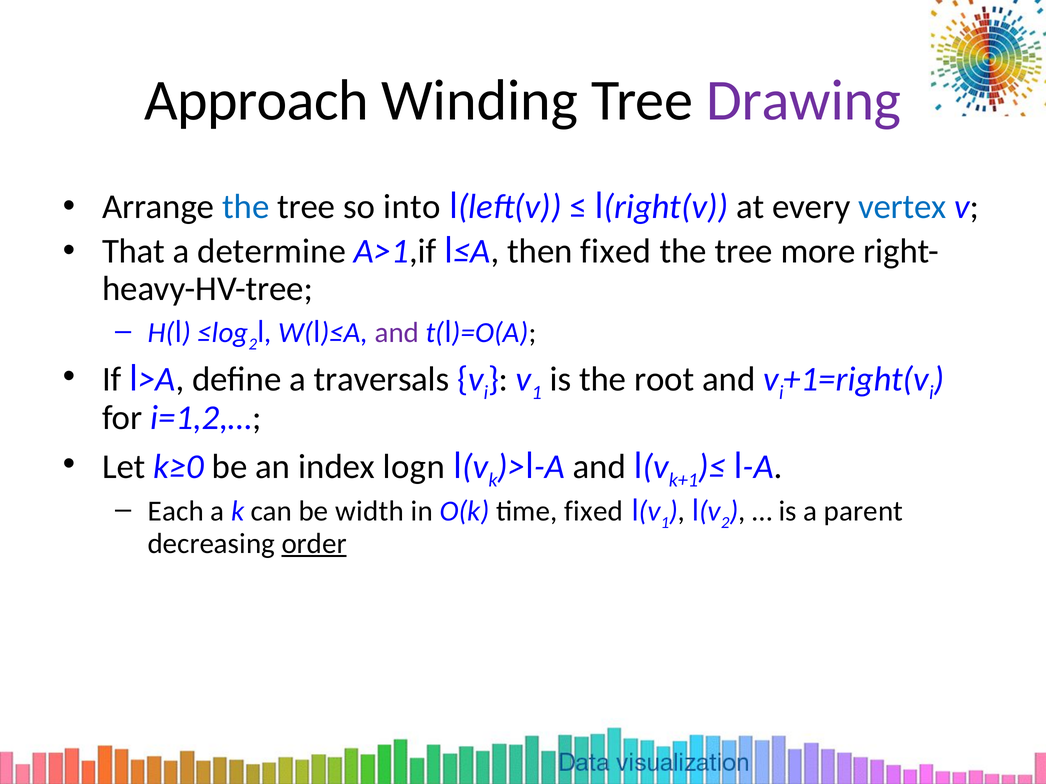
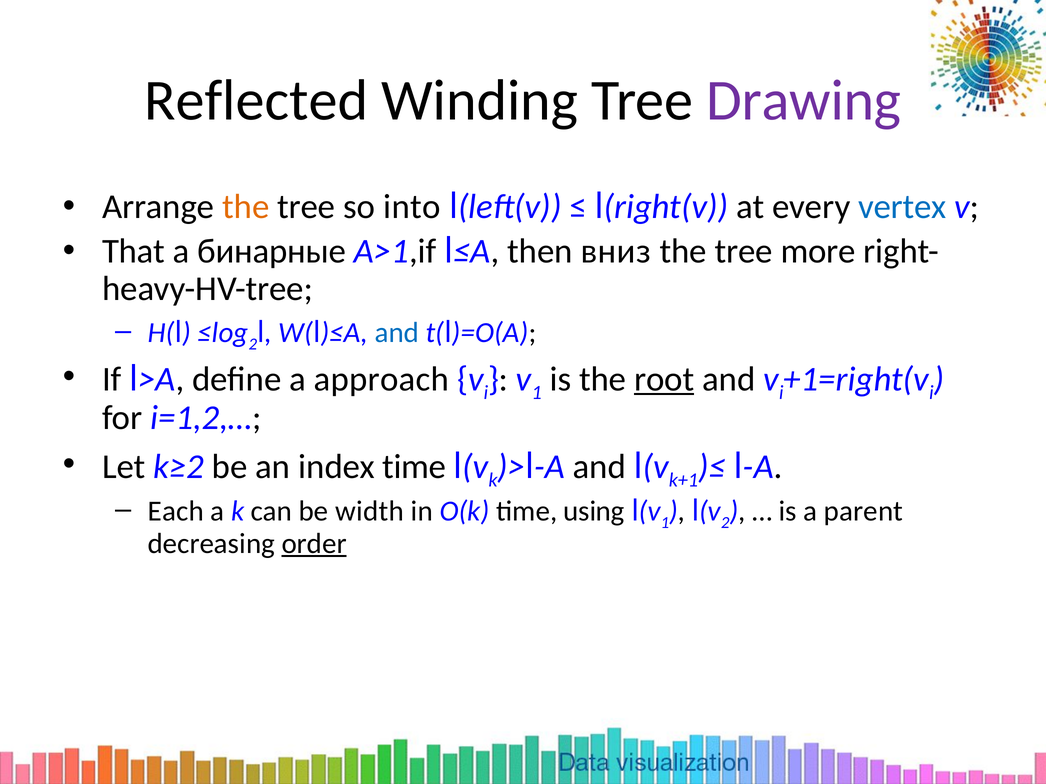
Approach: Approach -> Reflected
the at (246, 207) colour: blue -> orange
determine: determine -> бинарные
then fixed: fixed -> вниз
and at (397, 333) colour: purple -> blue
traversals: traversals -> approach
root underline: none -> present
k≥0: k≥0 -> k≥2
index logn: logn -> time
time fixed: fixed -> using
